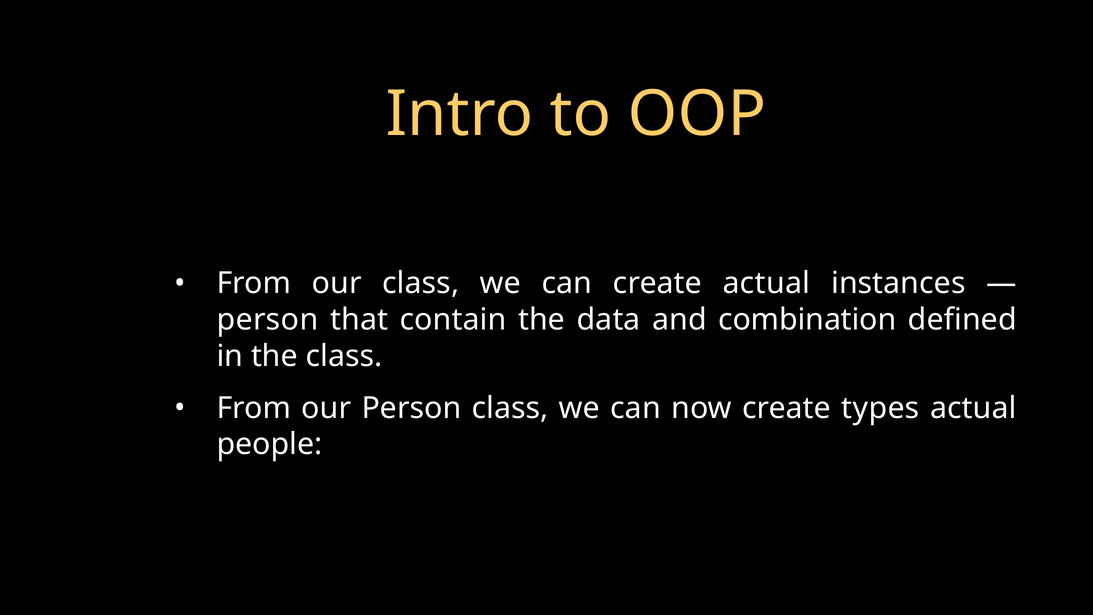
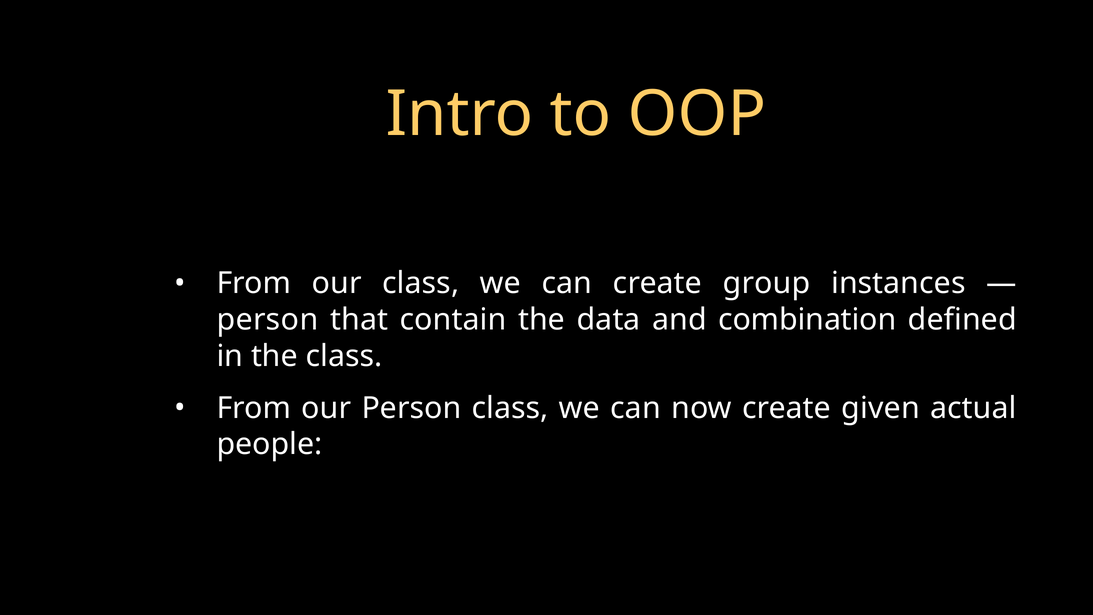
create actual: actual -> group
types: types -> given
